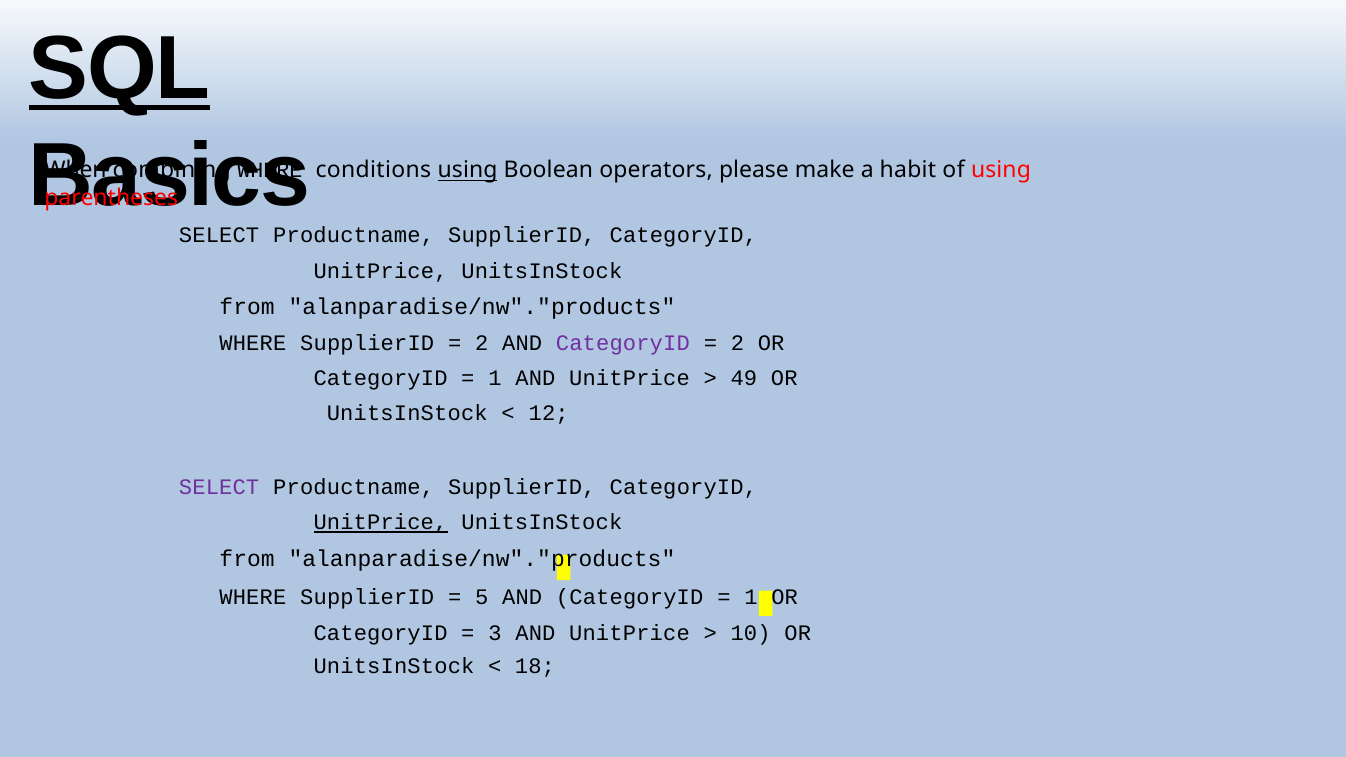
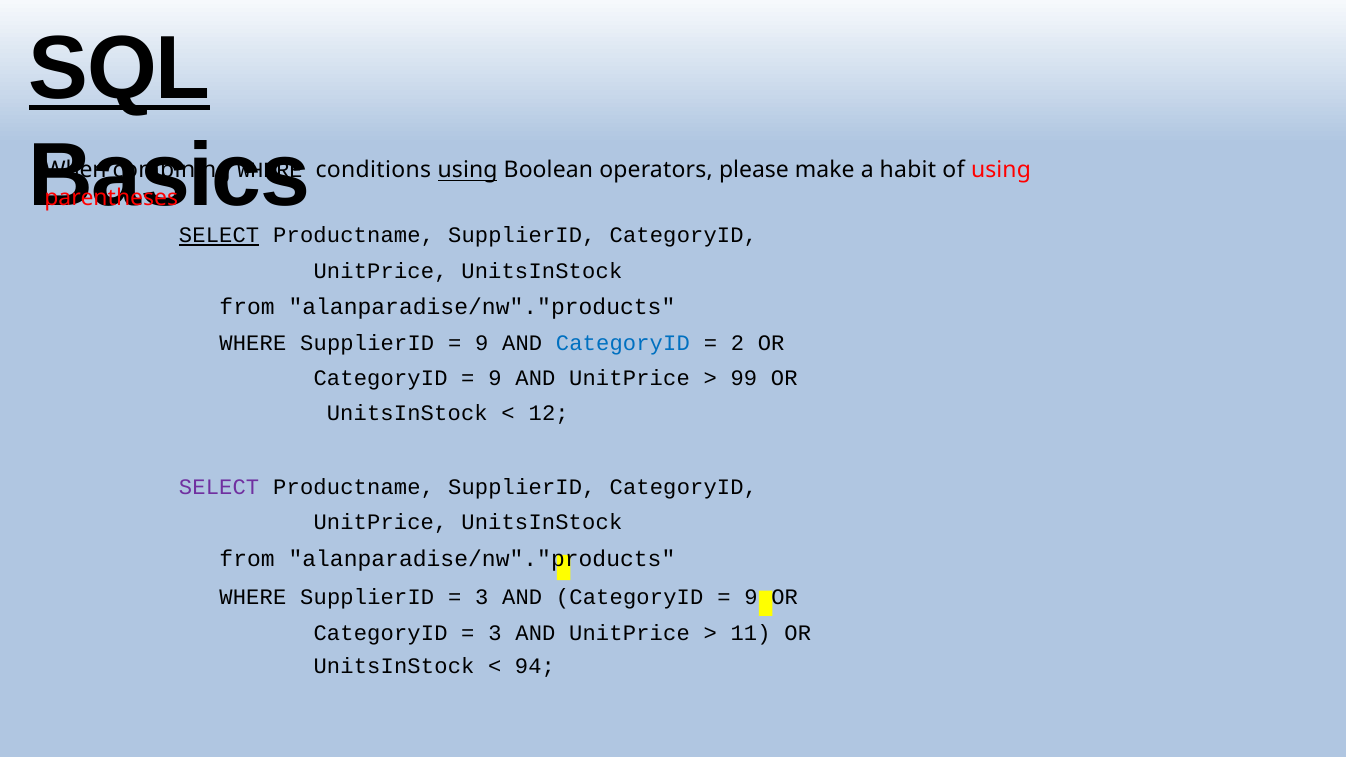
SELECT at (219, 235) underline: none -> present
2 at (482, 343): 2 -> 9
CategoryID at (623, 343) colour: purple -> blue
1 at (495, 378): 1 -> 9
49: 49 -> 99
UnitPrice at (380, 523) underline: present -> none
5 at (482, 598): 5 -> 3
1 at (751, 598): 1 -> 9
10: 10 -> 11
18: 18 -> 94
